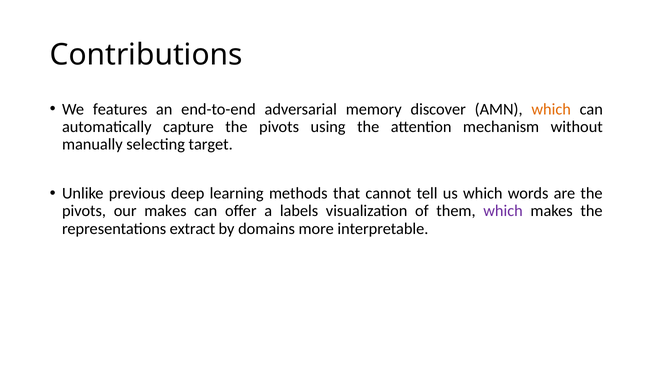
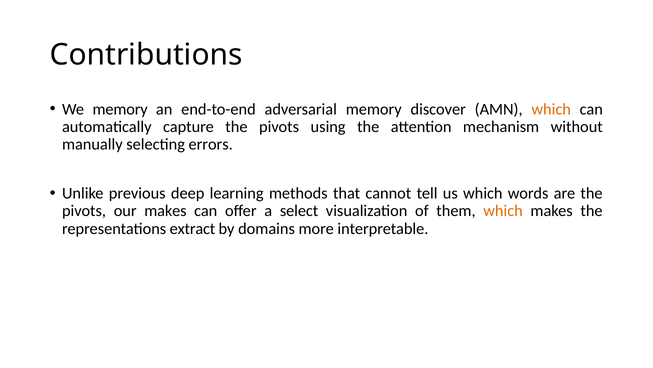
We features: features -> memory
target: target -> errors
labels: labels -> select
which at (503, 211) colour: purple -> orange
